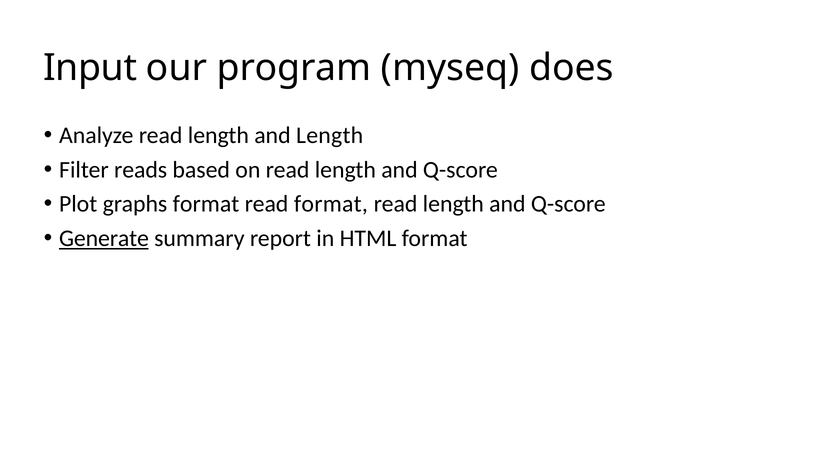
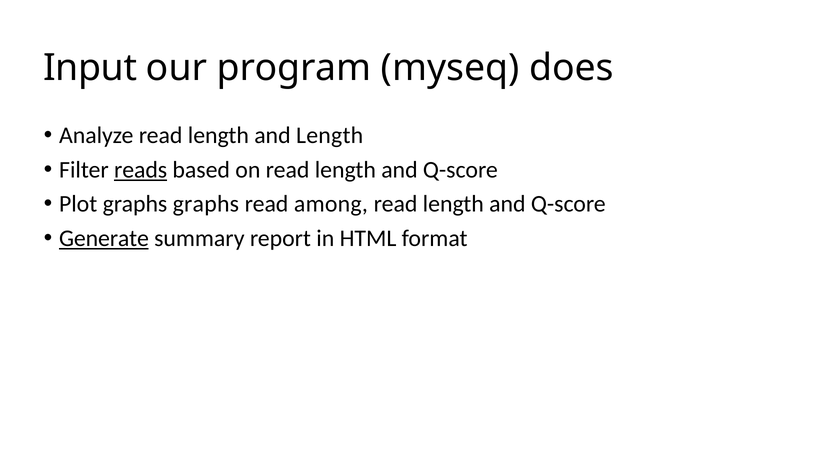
reads underline: none -> present
graphs format: format -> graphs
read format: format -> among
